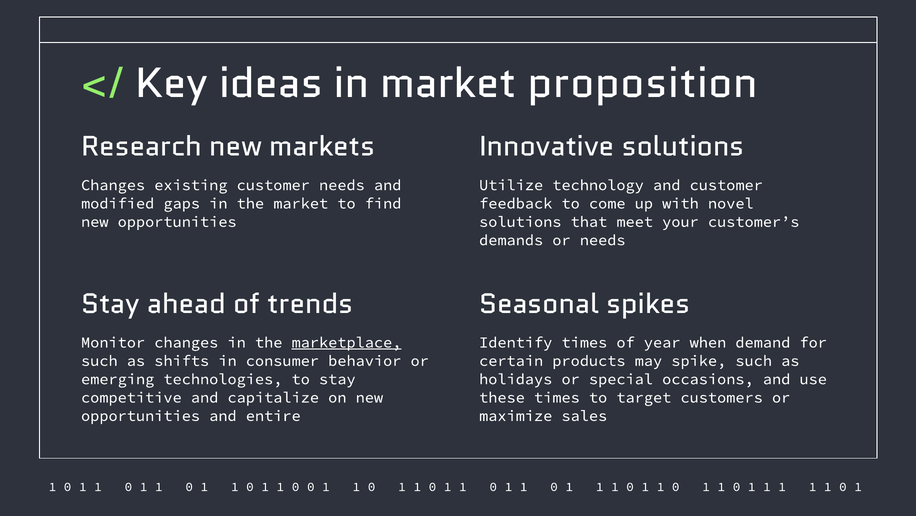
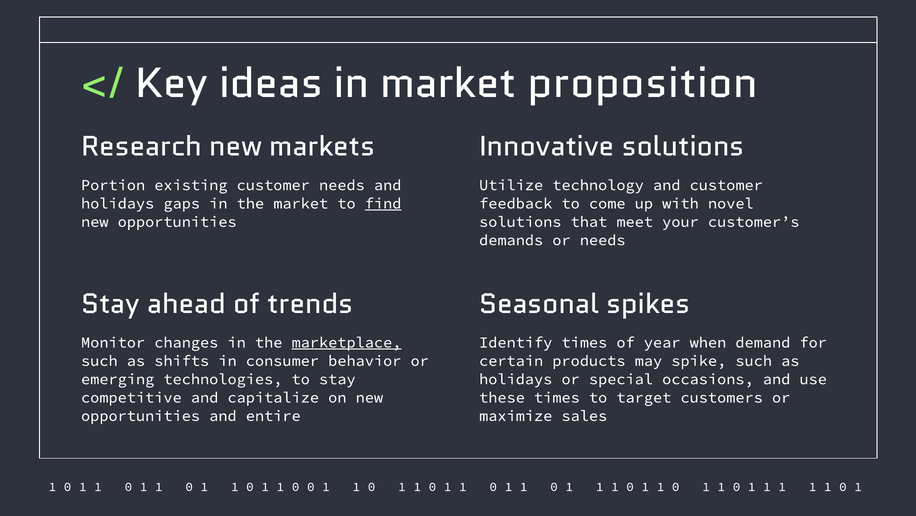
Changes at (113, 185): Changes -> Portion
modified at (118, 203): modified -> holidays
find underline: none -> present
